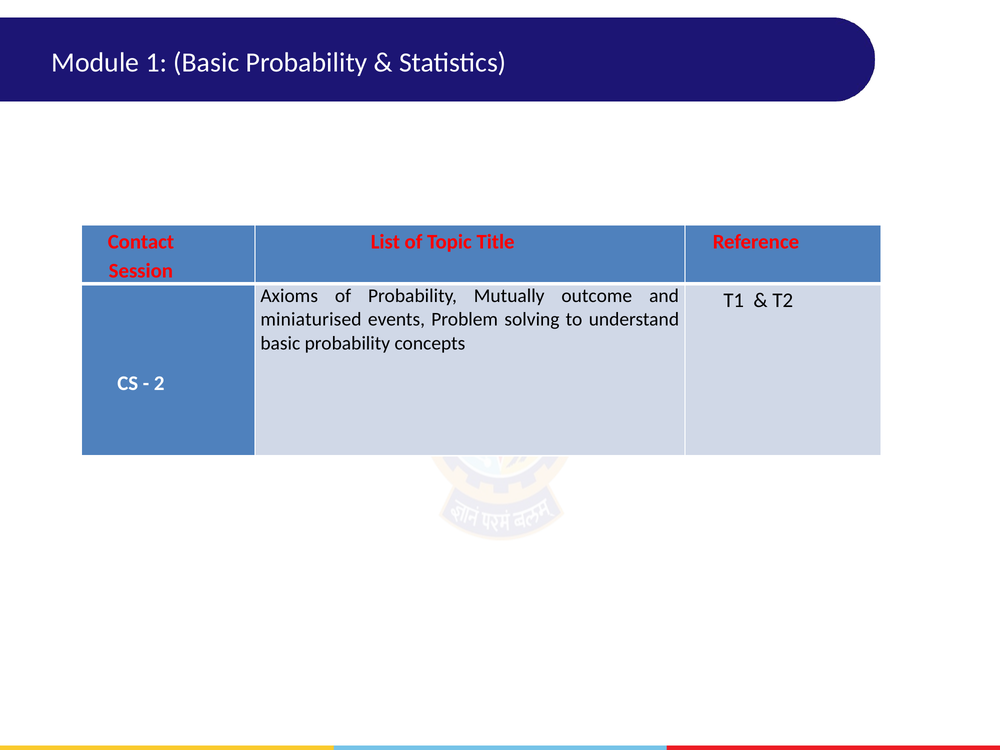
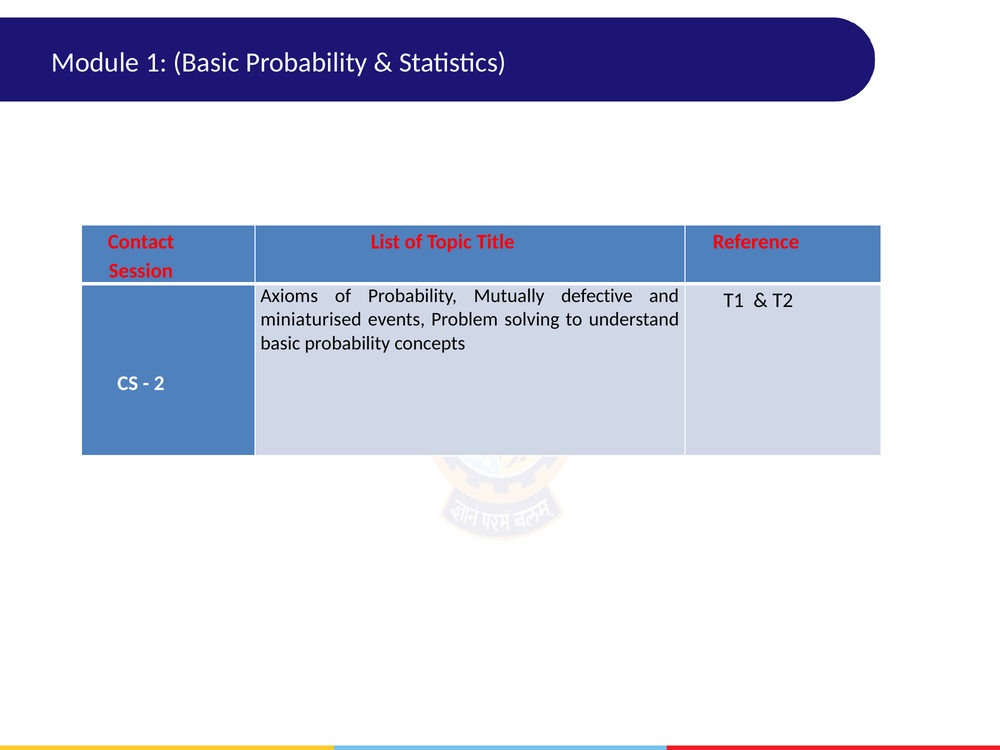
outcome: outcome -> defective
